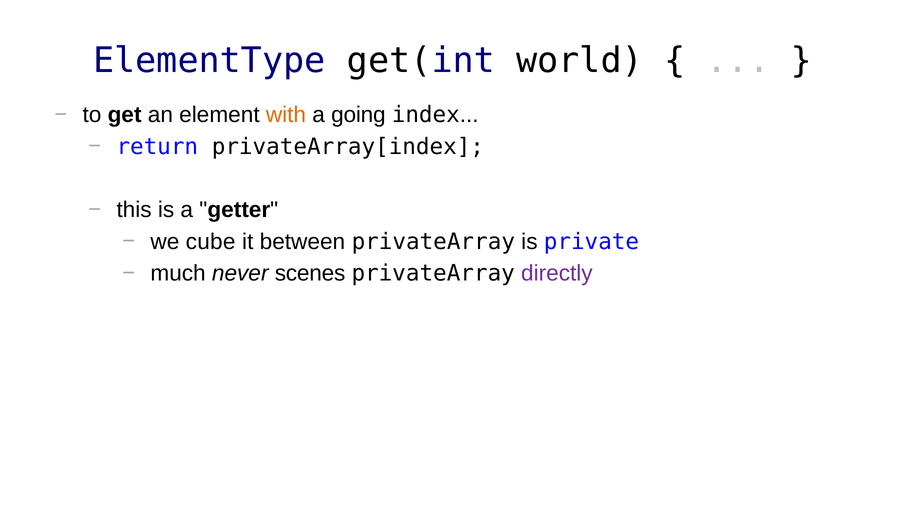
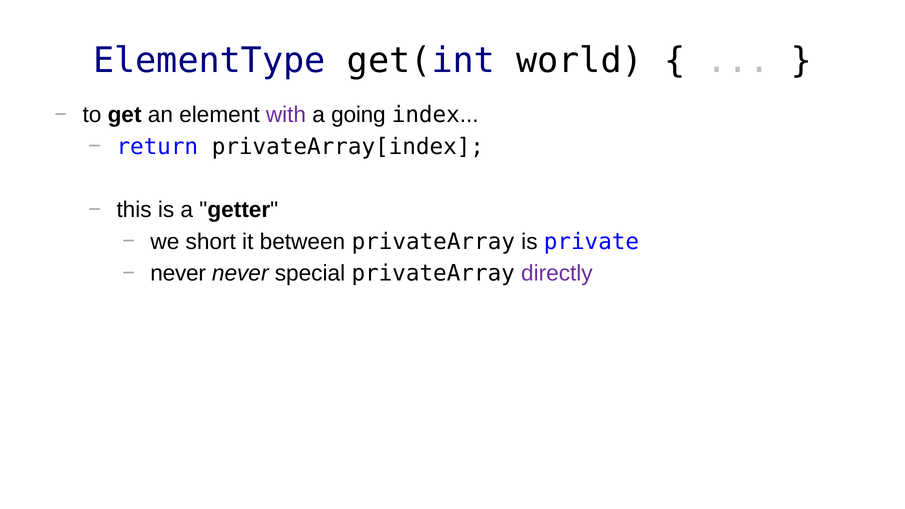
with colour: orange -> purple
cube: cube -> short
much at (178, 273): much -> never
scenes: scenes -> special
